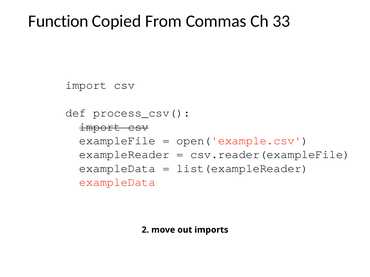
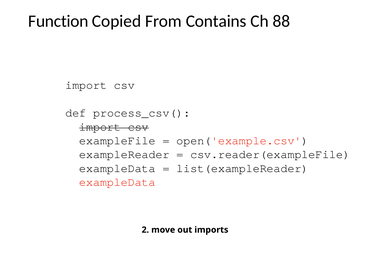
Commas: Commas -> Contains
33: 33 -> 88
